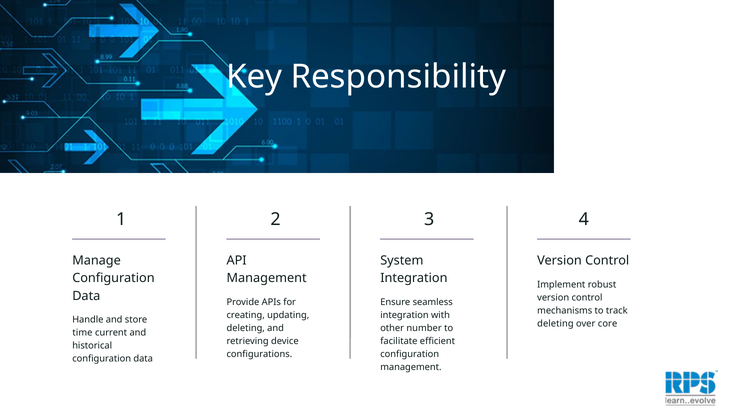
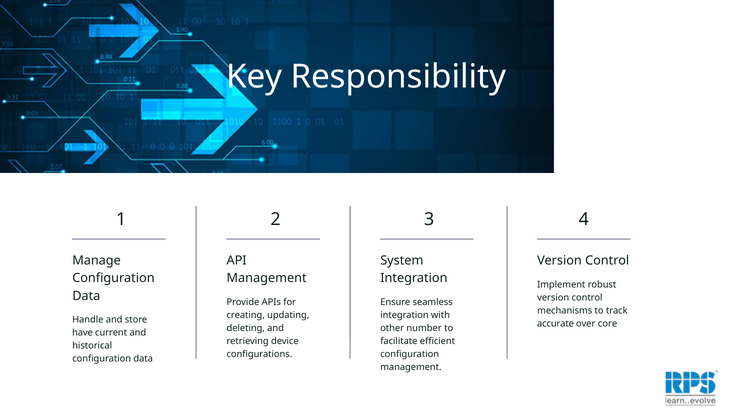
deleting at (555, 324): deleting -> accurate
time: time -> have
